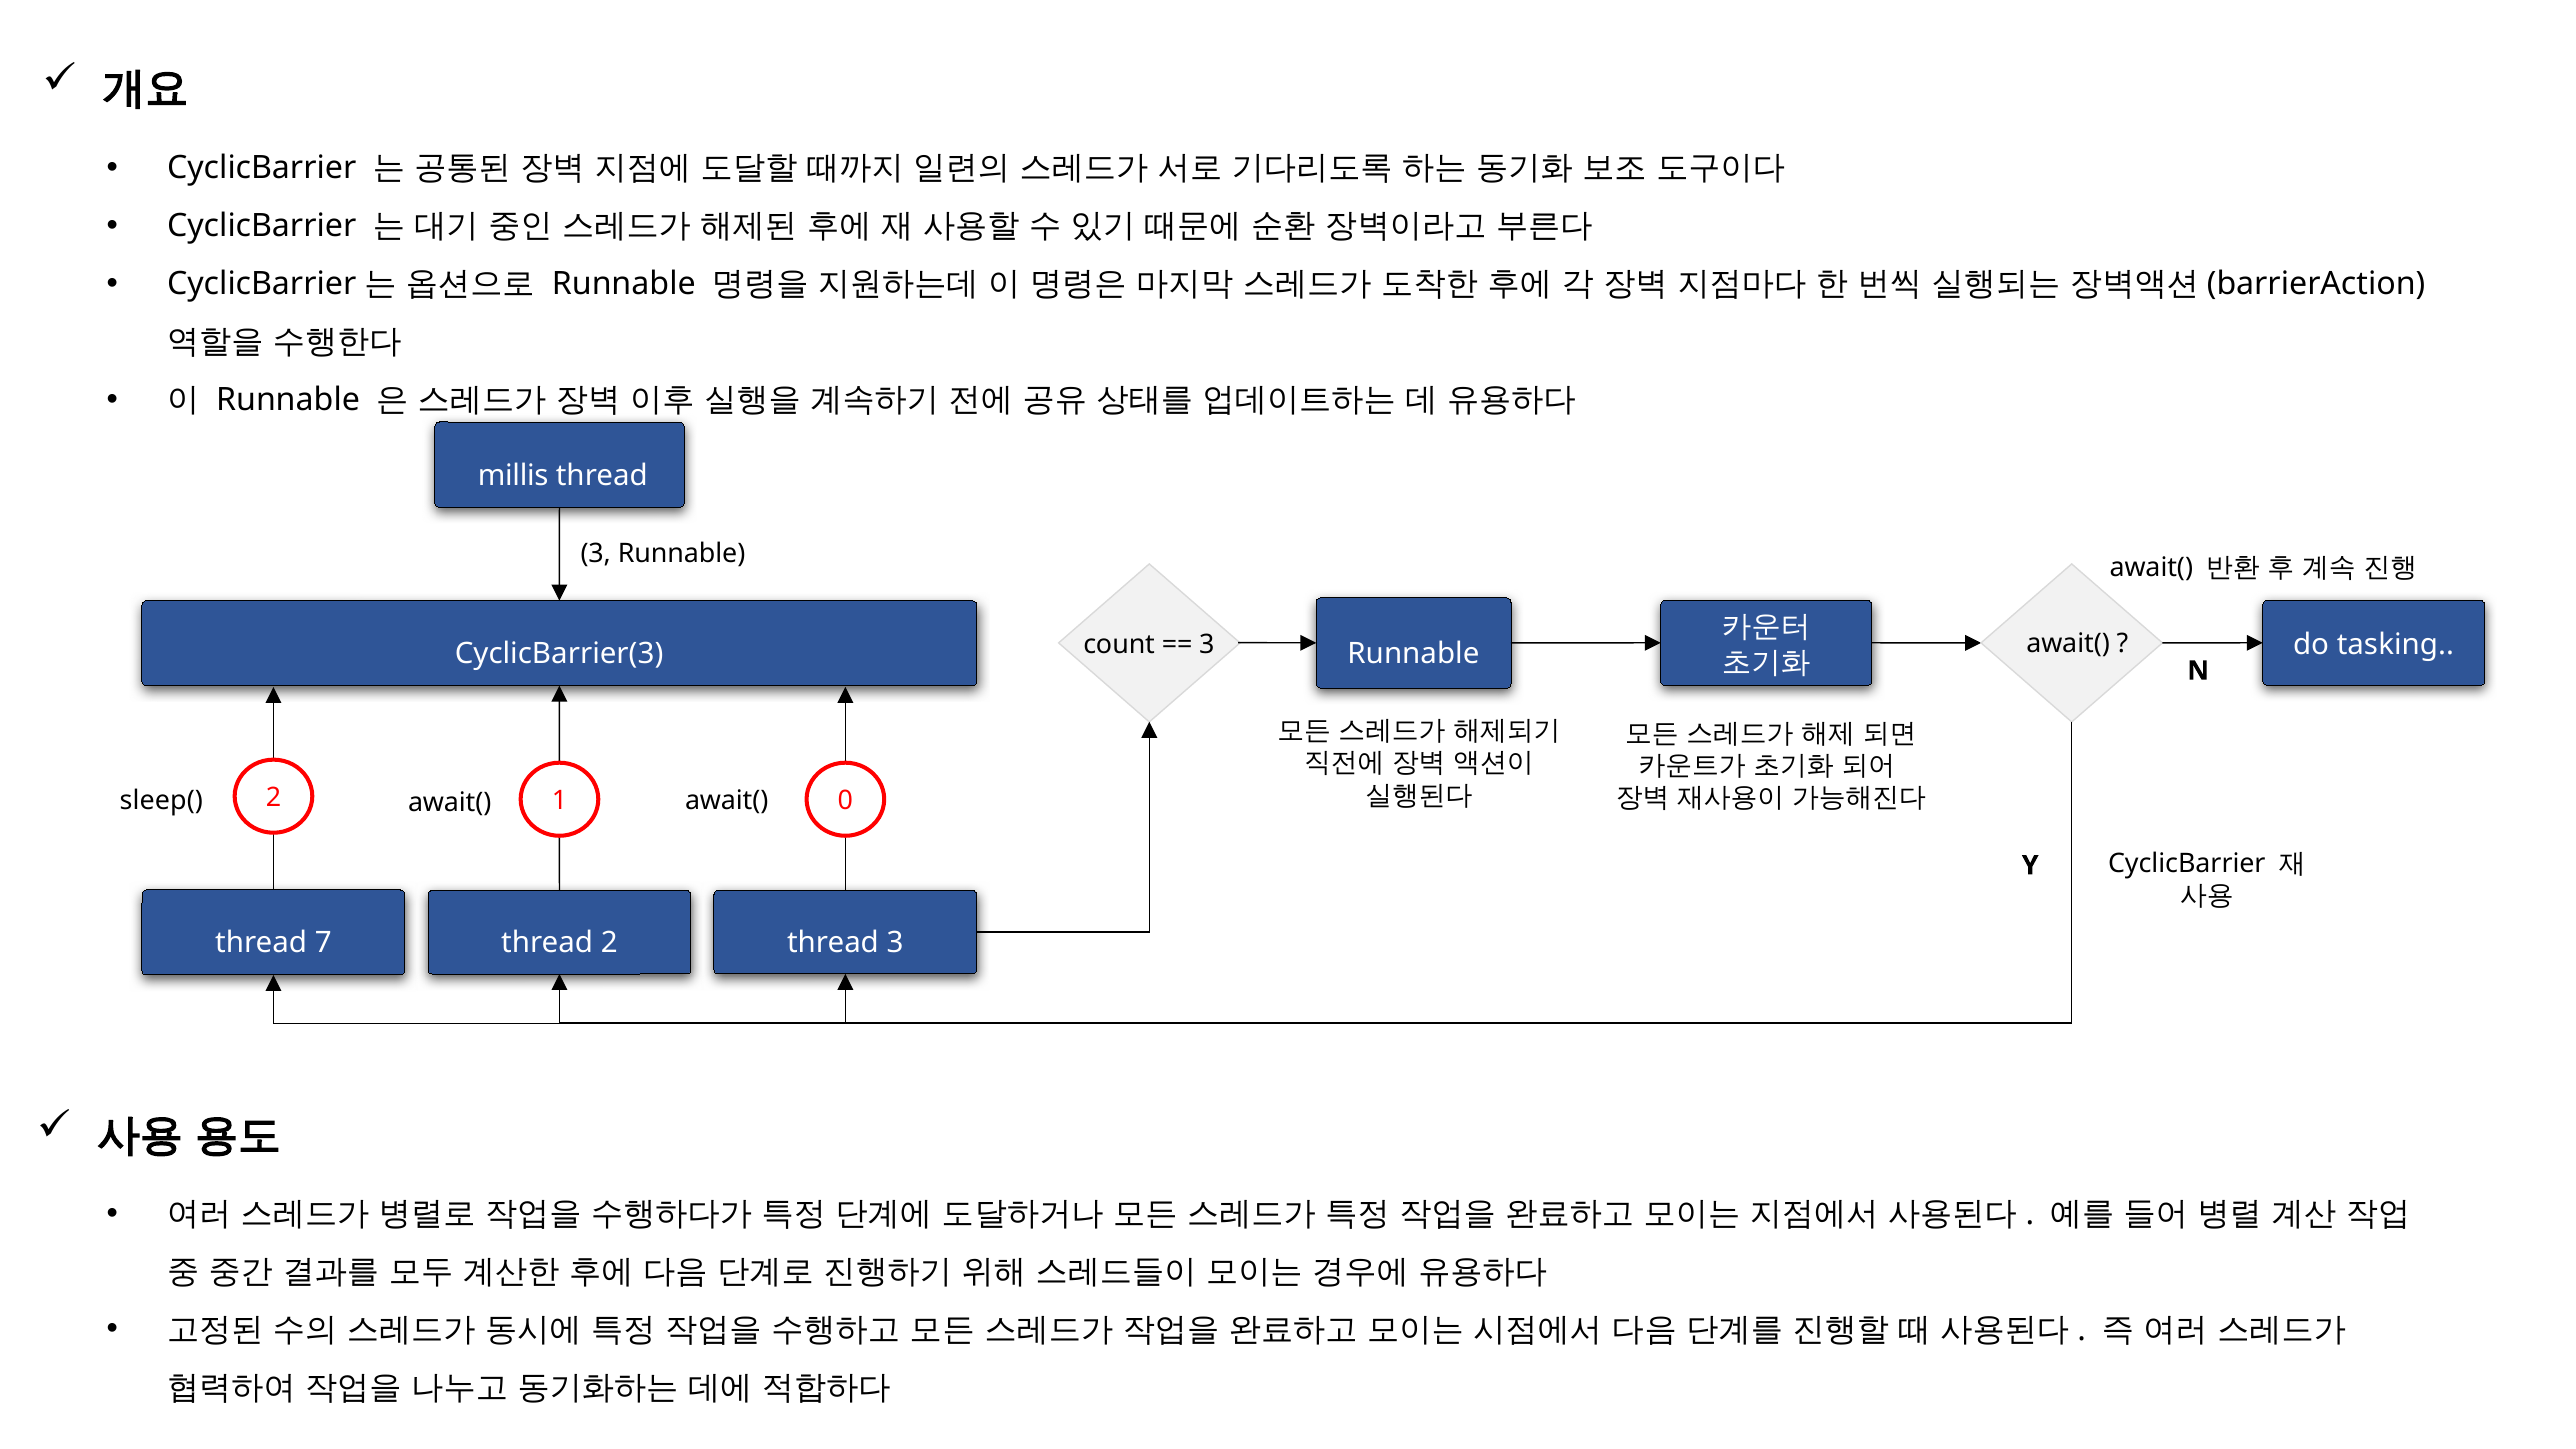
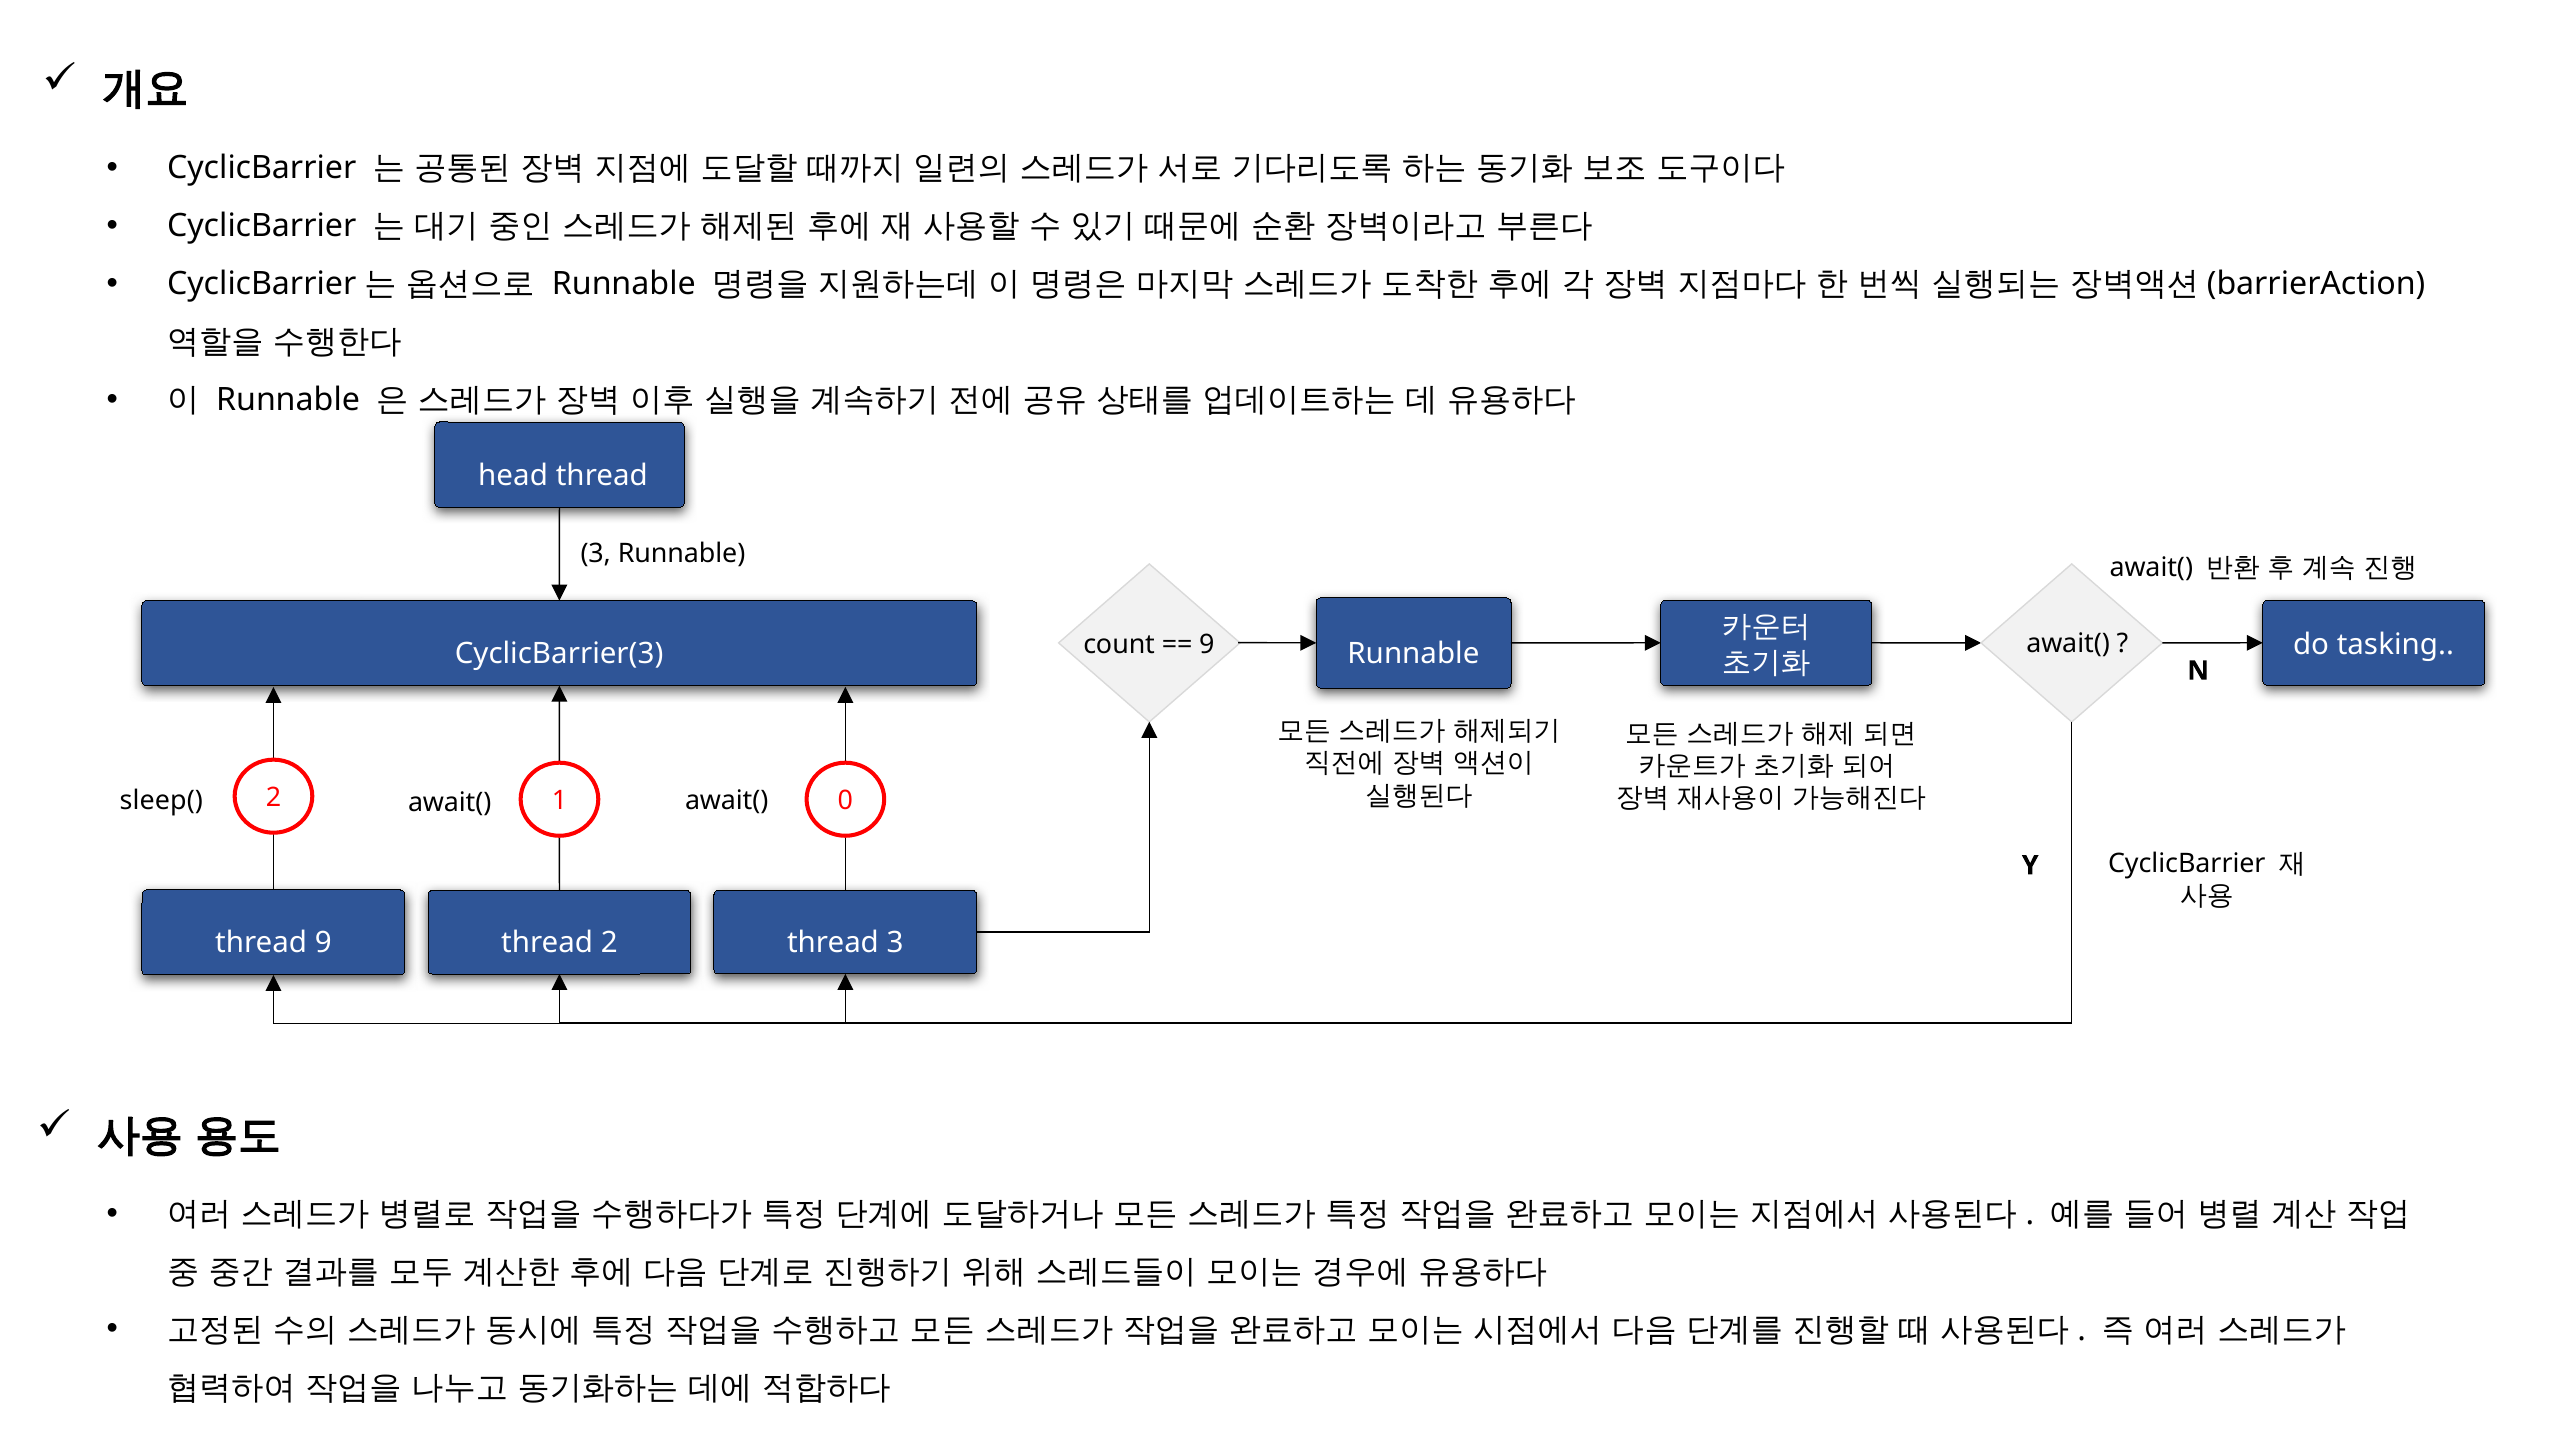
millis: millis -> head
3 at (1207, 644): 3 -> 9
thread 7: 7 -> 9
